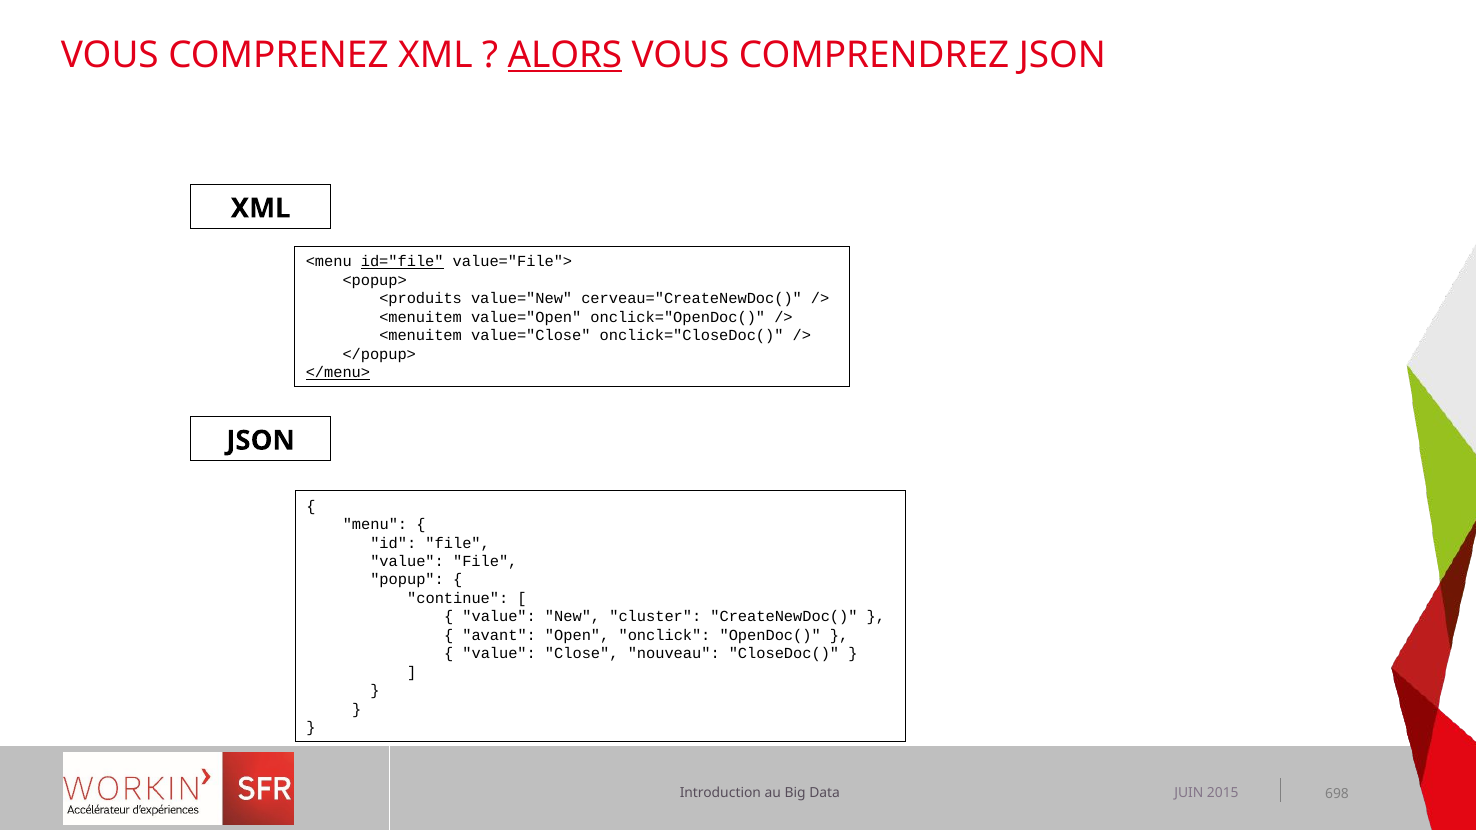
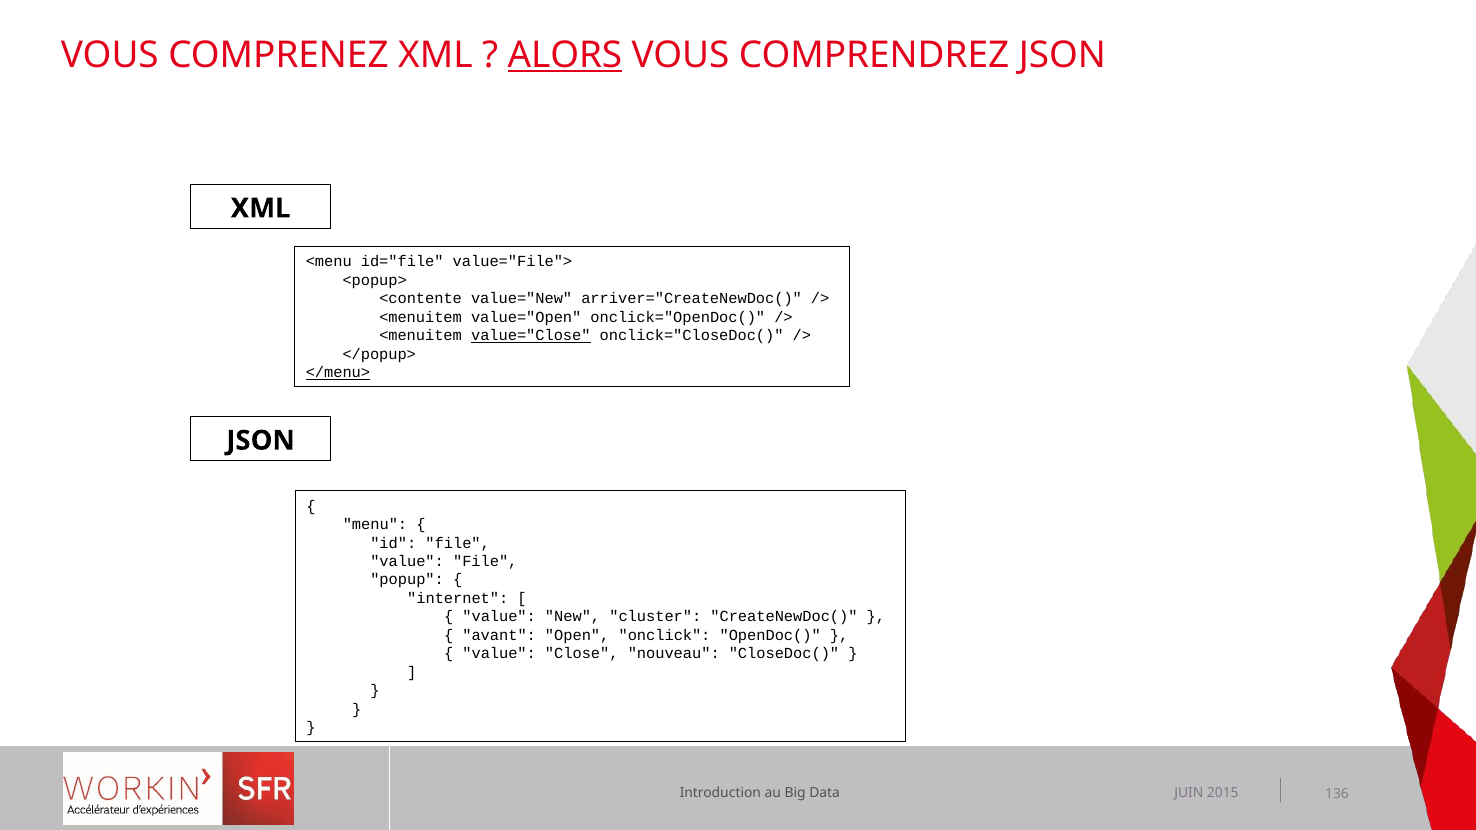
id="file underline: present -> none
<produits: <produits -> <contente
cerveau="CreateNewDoc(: cerveau="CreateNewDoc( -> arriver="CreateNewDoc(
value="Close underline: none -> present
continue: continue -> internet
698: 698 -> 136
